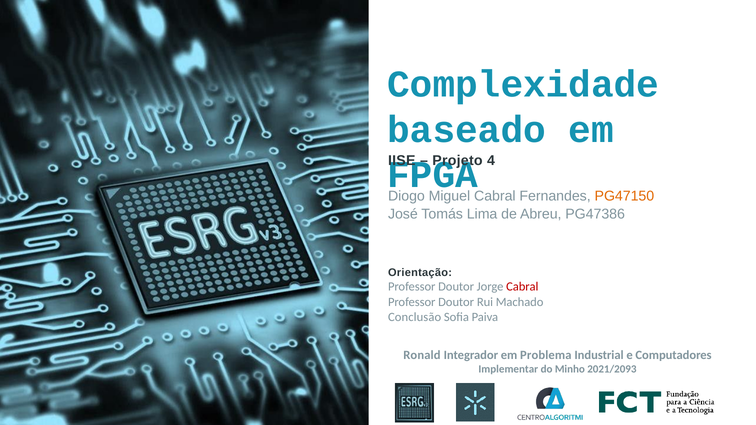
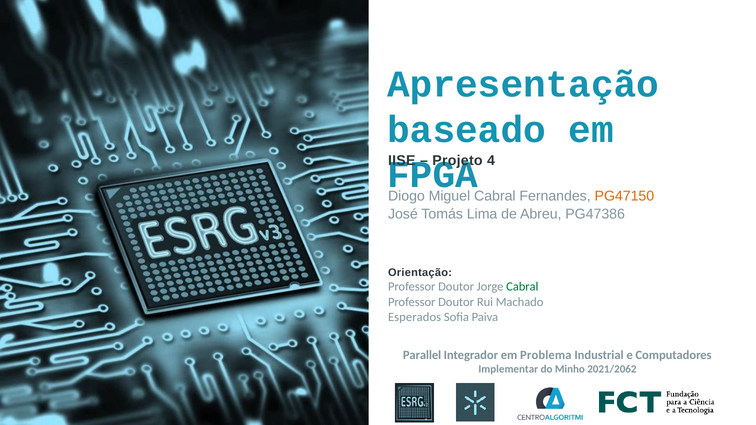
Complexidade: Complexidade -> Apresentação
Cabral at (522, 287) colour: red -> green
Conclusão: Conclusão -> Esperados
Ronald: Ronald -> Parallel
2021/2093: 2021/2093 -> 2021/2062
